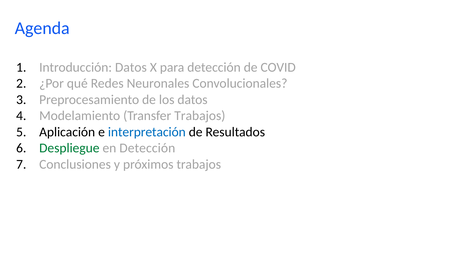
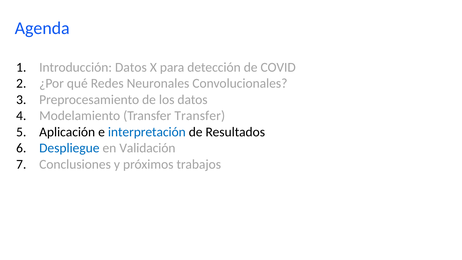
Transfer Trabajos: Trabajos -> Transfer
Despliegue colour: green -> blue
en Detección: Detección -> Validación
